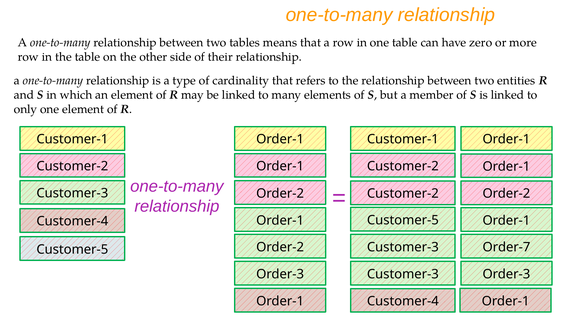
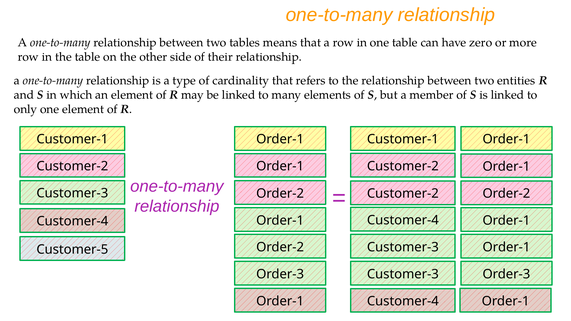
Customer-5 at (403, 220): Customer-5 -> Customer-4
Order-7 at (506, 247): Order-7 -> Order-1
